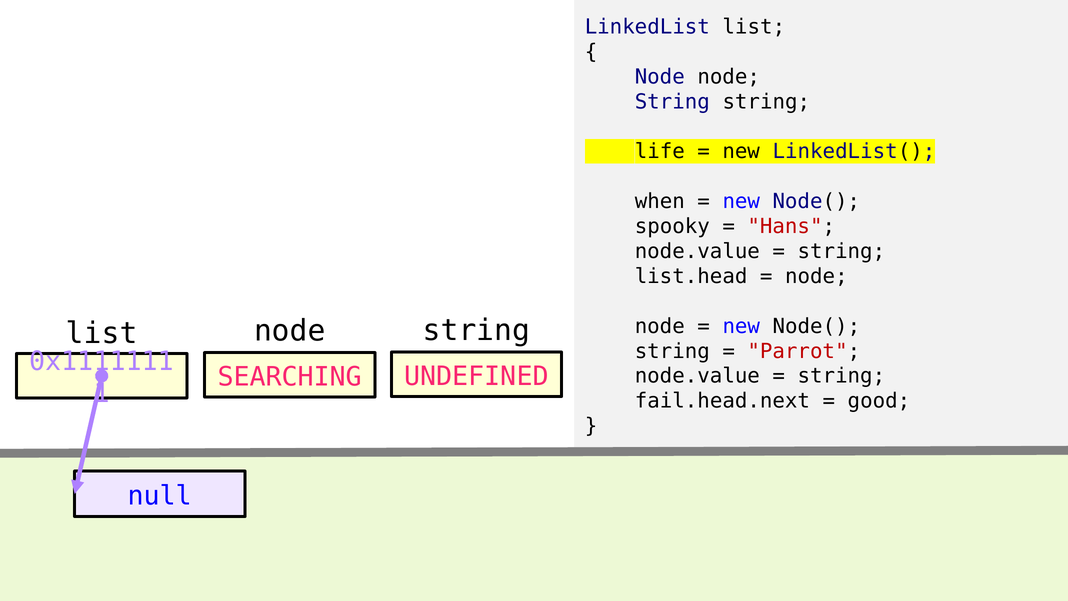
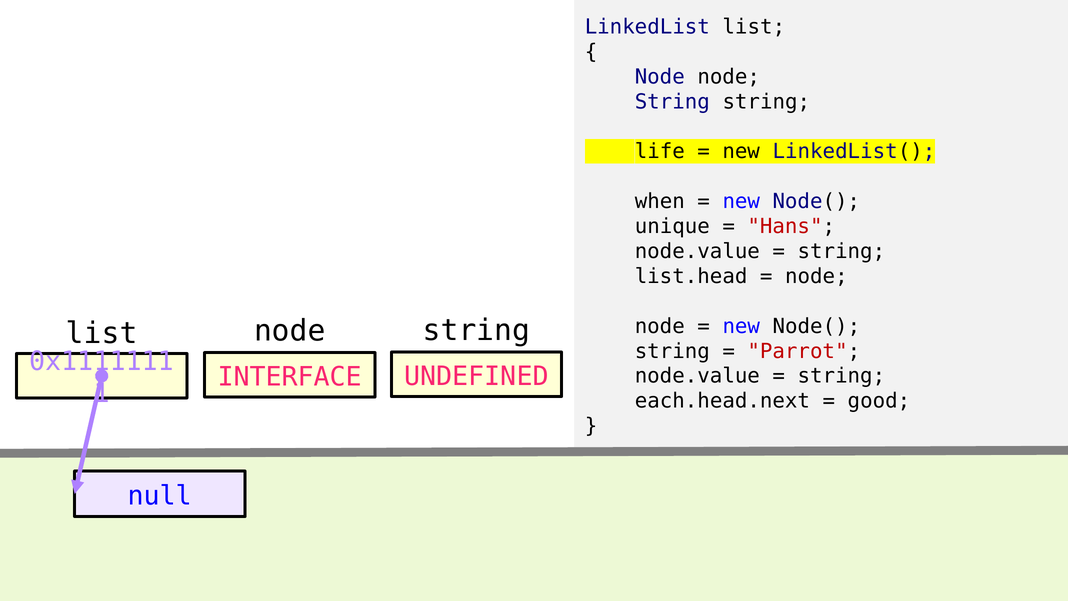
spooky: spooky -> unique
SEARCHING: SEARCHING -> INTERFACE
fail.head.next: fail.head.next -> each.head.next
